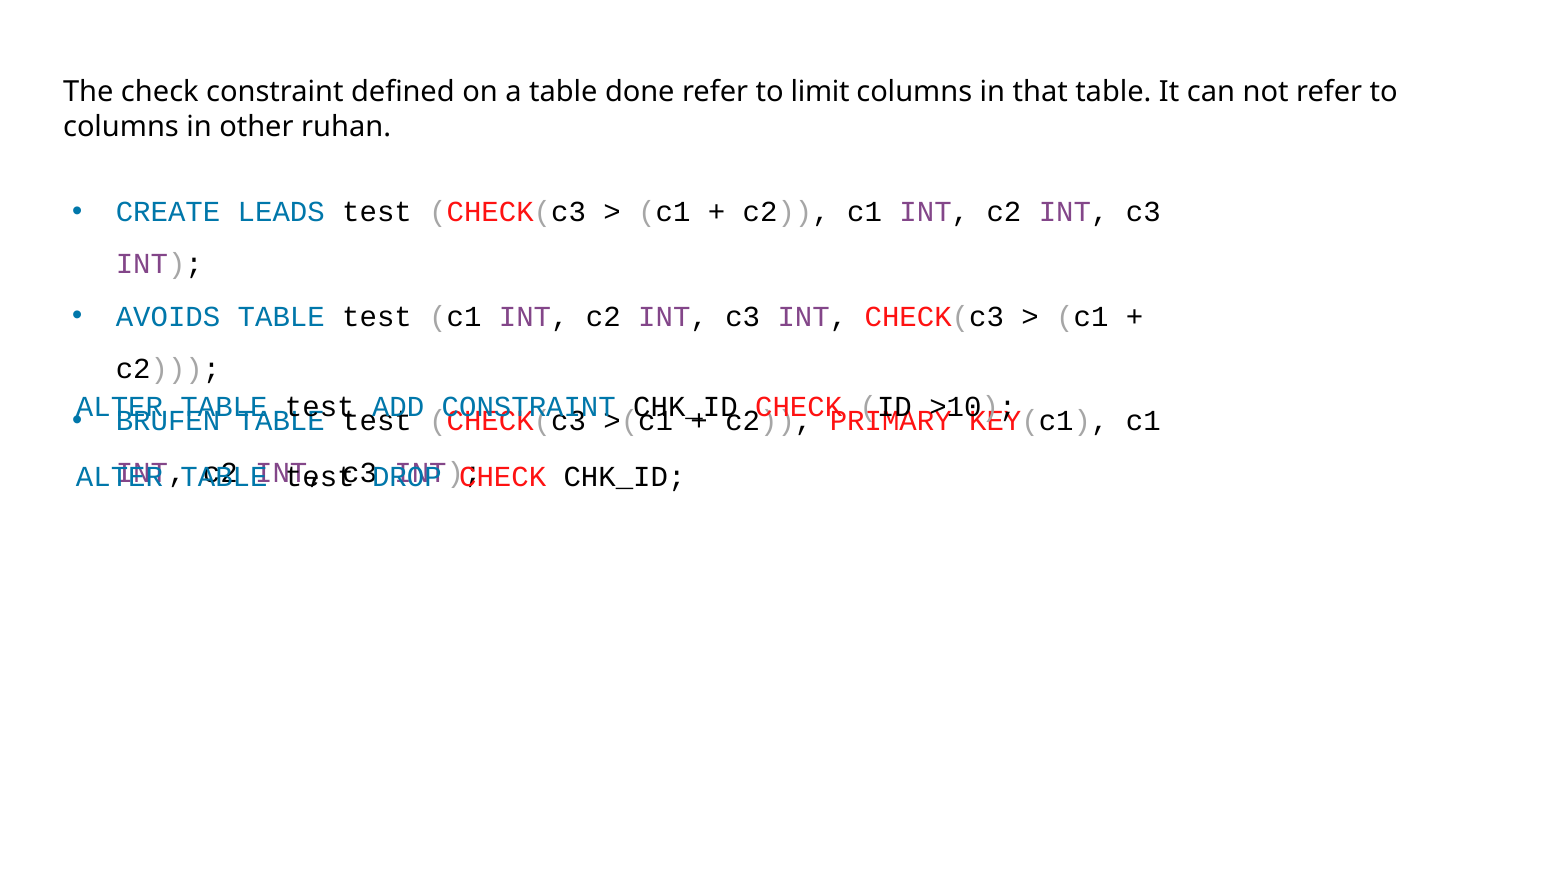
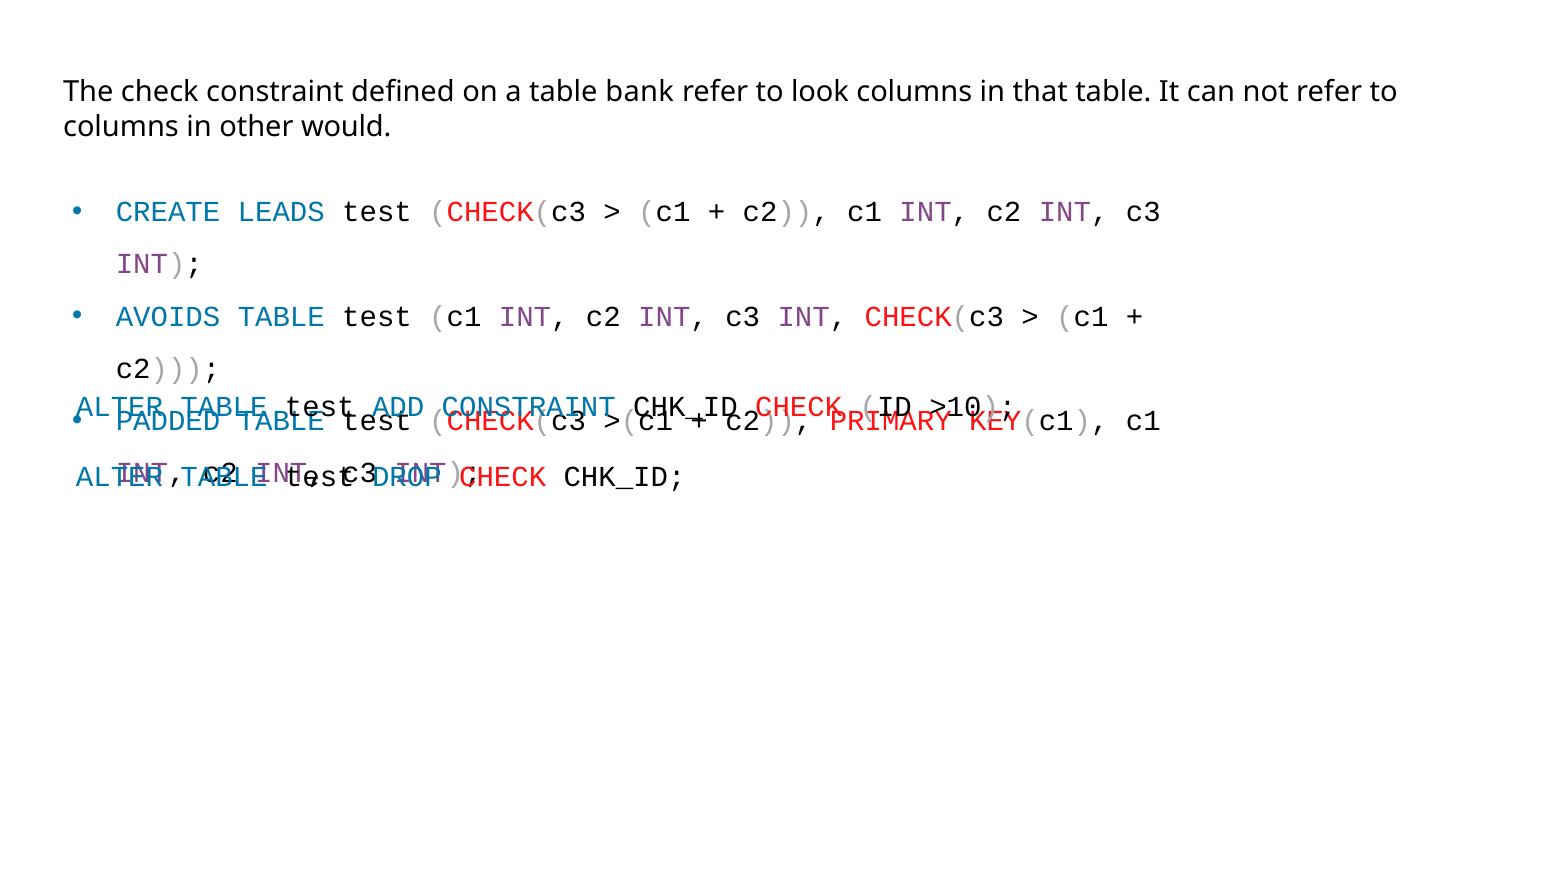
done: done -> bank
limit: limit -> look
ruhan: ruhan -> would
BRUFEN: BRUFEN -> PADDED
